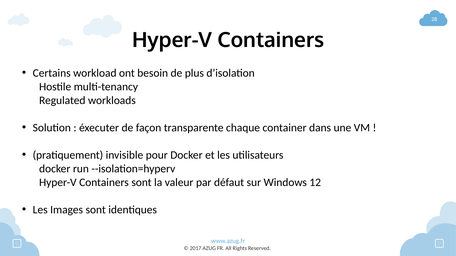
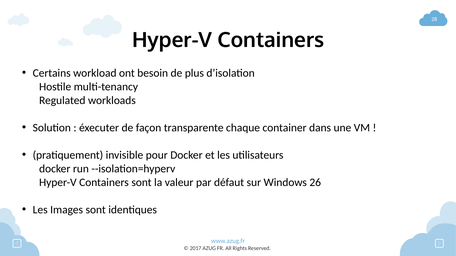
12: 12 -> 26
